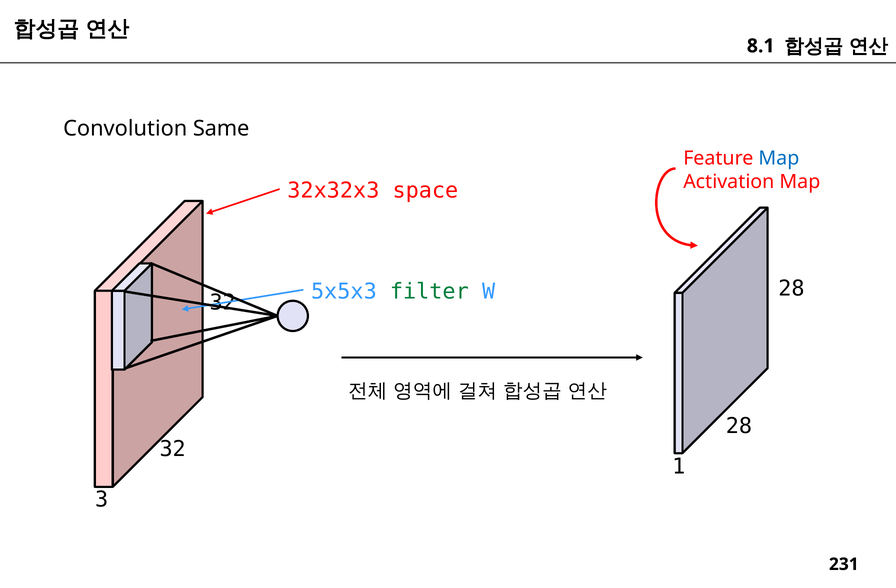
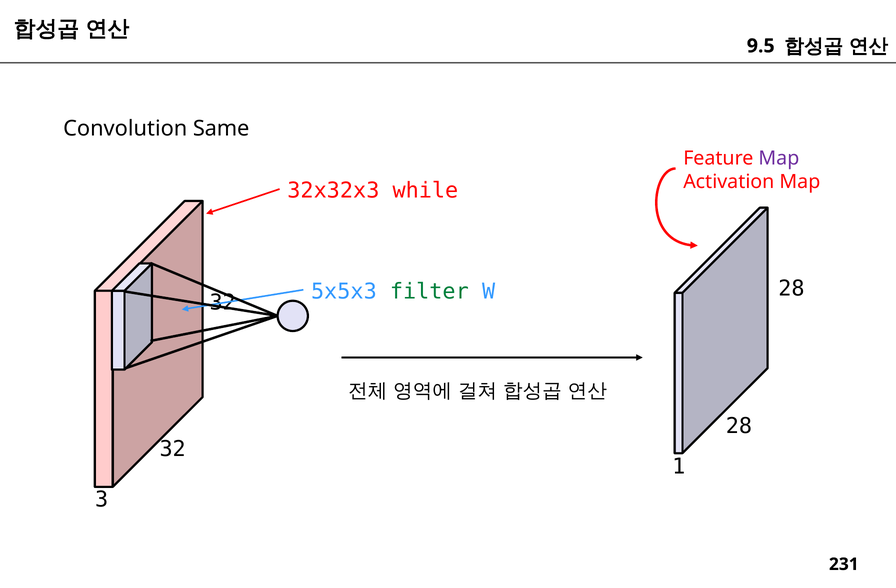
8.1: 8.1 -> 9.5
Map at (779, 158) colour: blue -> purple
space: space -> while
